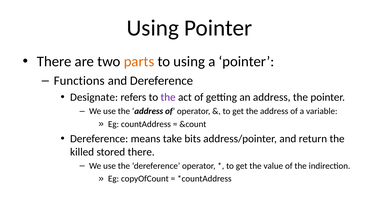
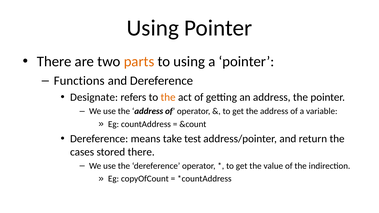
the at (168, 97) colour: purple -> orange
bits: bits -> test
killed: killed -> cases
